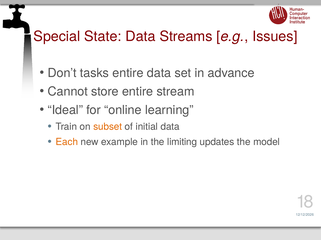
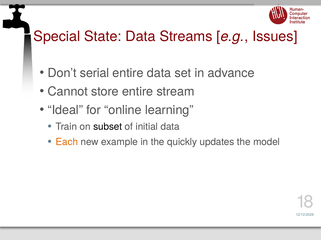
tasks: tasks -> serial
subset colour: orange -> black
limiting: limiting -> quickly
